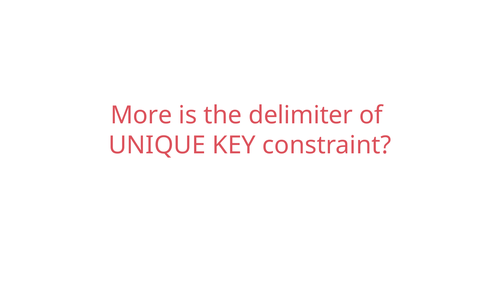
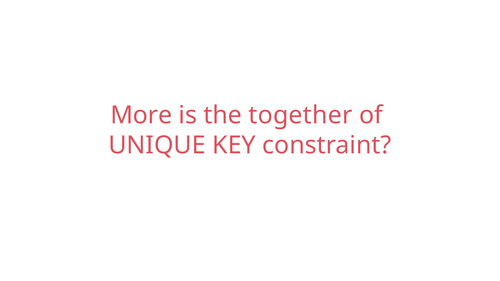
delimiter: delimiter -> together
